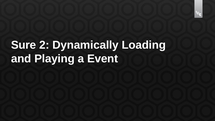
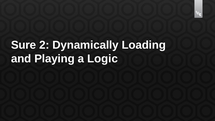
Event: Event -> Logic
